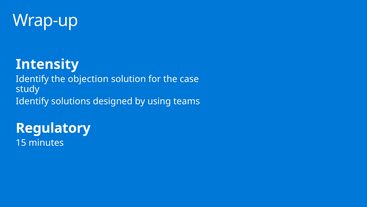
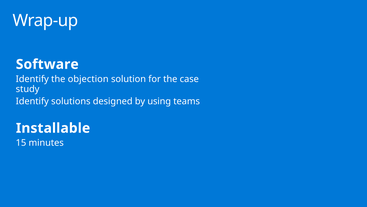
Intensity: Intensity -> Software
Regulatory: Regulatory -> Installable
